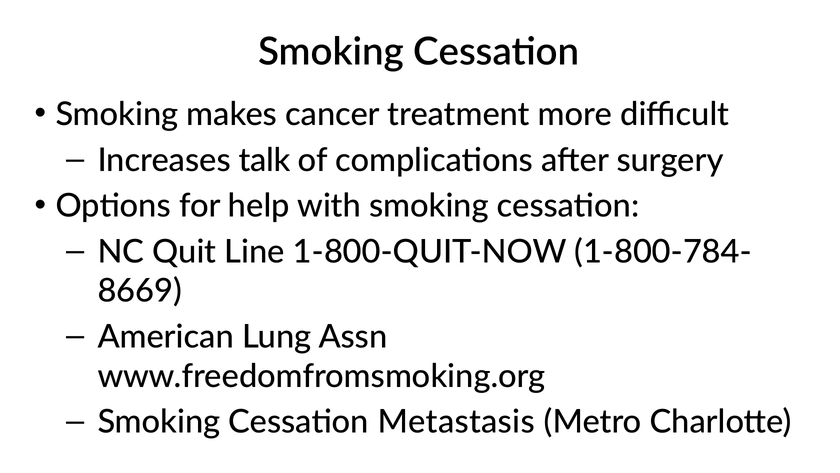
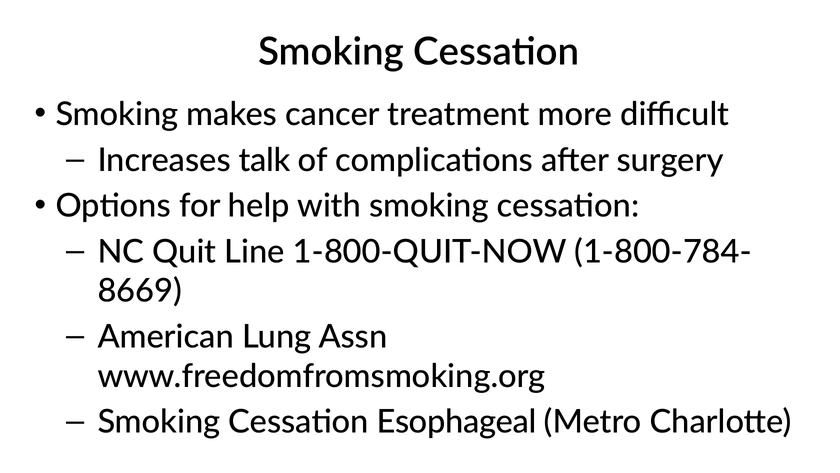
Metastasis: Metastasis -> Esophageal
